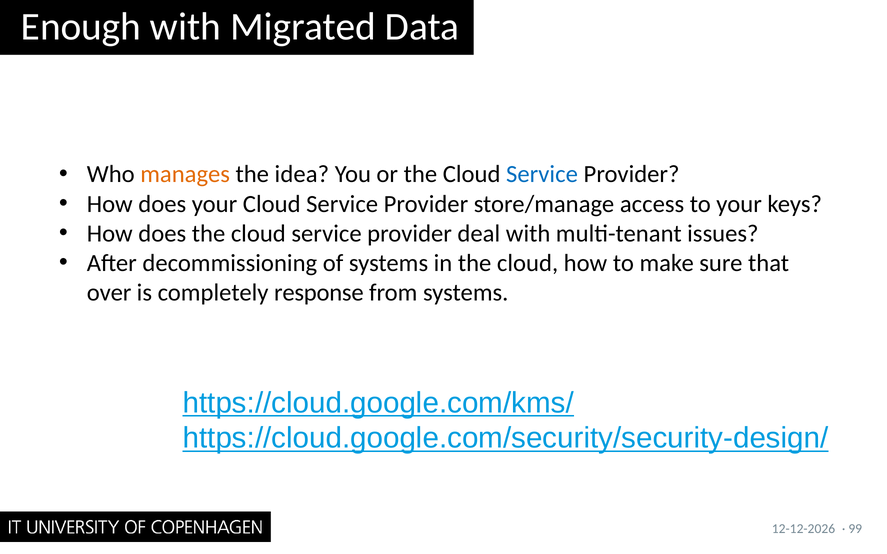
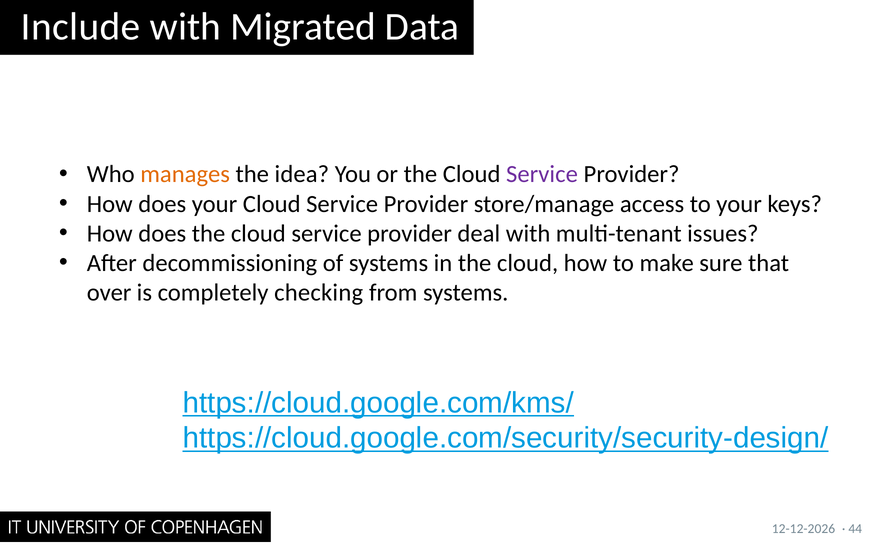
Enough: Enough -> Include
Service at (542, 174) colour: blue -> purple
response: response -> checking
99: 99 -> 44
